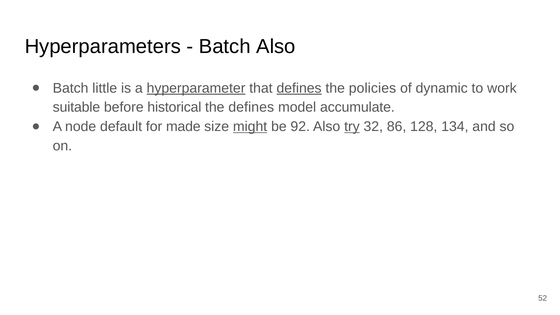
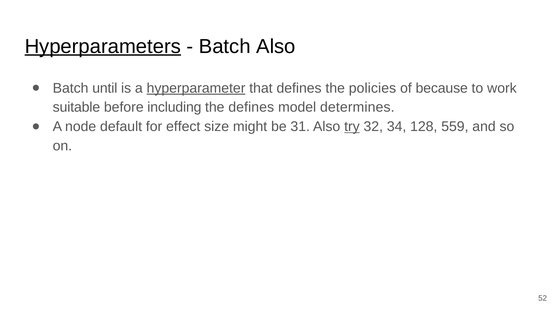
Hyperparameters underline: none -> present
little: little -> until
defines at (299, 88) underline: present -> none
dynamic: dynamic -> because
historical: historical -> including
accumulate: accumulate -> determines
made: made -> effect
might underline: present -> none
92: 92 -> 31
86: 86 -> 34
134: 134 -> 559
